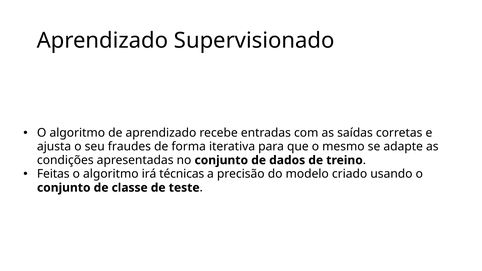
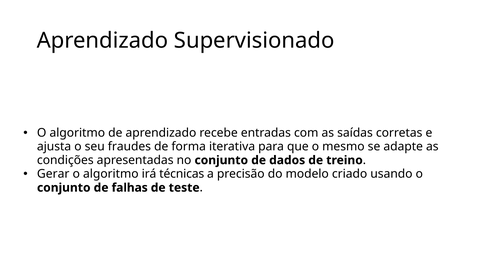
Feitas: Feitas -> Gerar
classe: classe -> falhas
